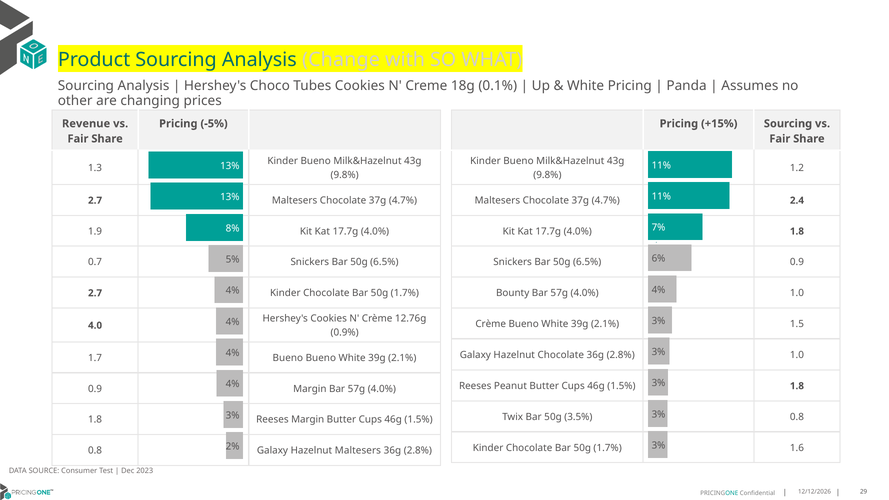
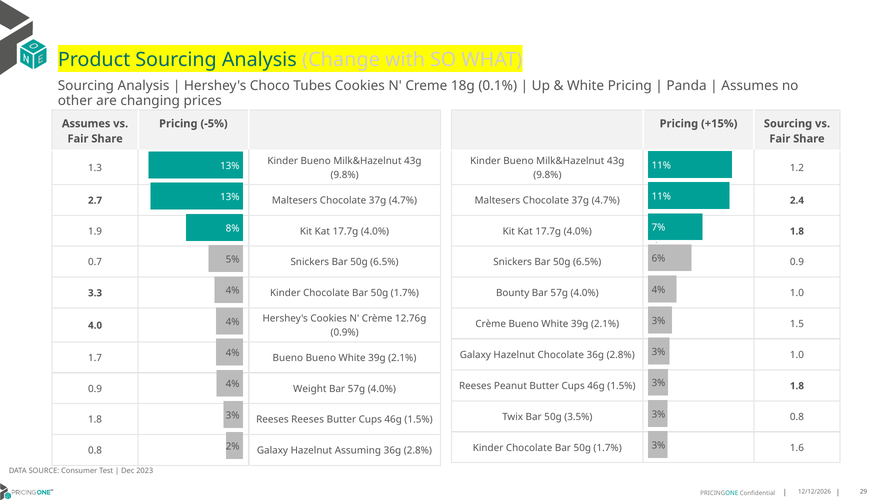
Revenue at (86, 124): Revenue -> Assumes
2.7 at (95, 293): 2.7 -> 3.3
0.9 Margin: Margin -> Weight
Reeses Margin: Margin -> Reeses
Hazelnut Maltesers: Maltesers -> Assuming
